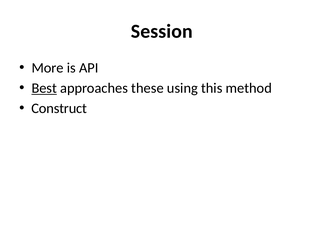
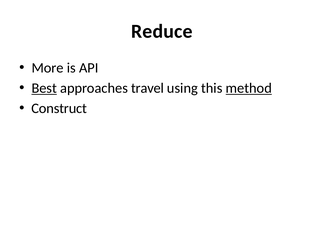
Session: Session -> Reduce
these: these -> travel
method underline: none -> present
